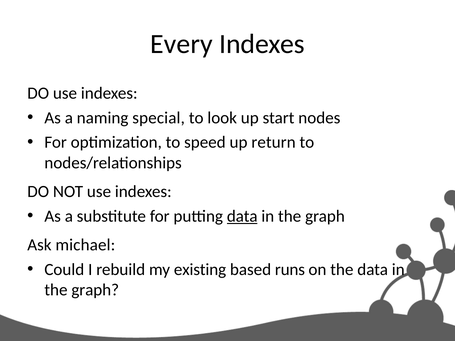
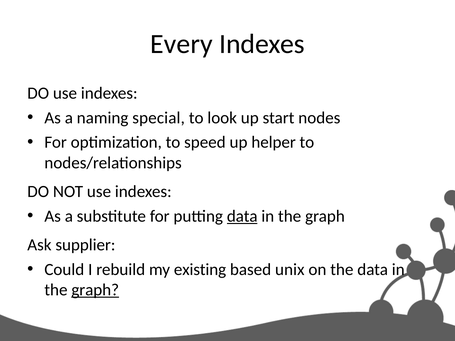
return: return -> helper
michael: michael -> supplier
runs: runs -> unix
graph at (95, 290) underline: none -> present
